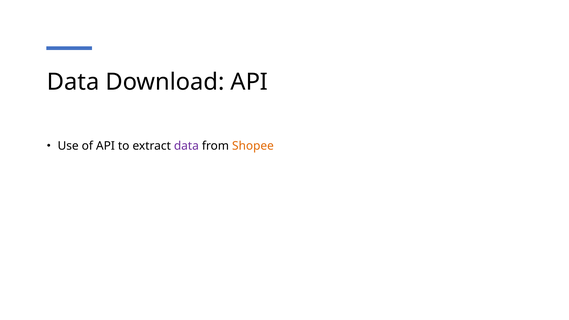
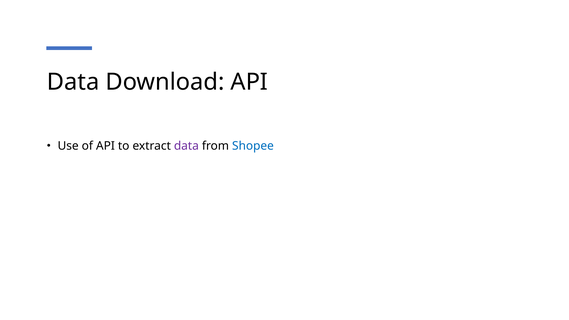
Shopee colour: orange -> blue
